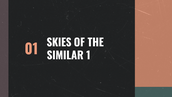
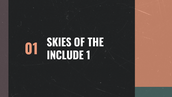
SIMILAR: SIMILAR -> INCLUDE
